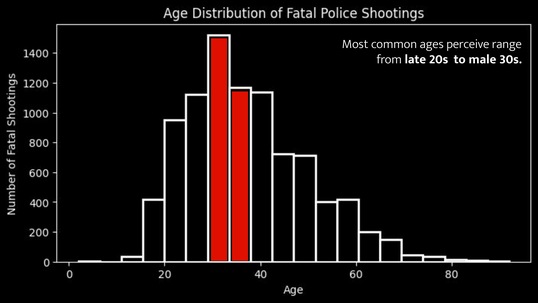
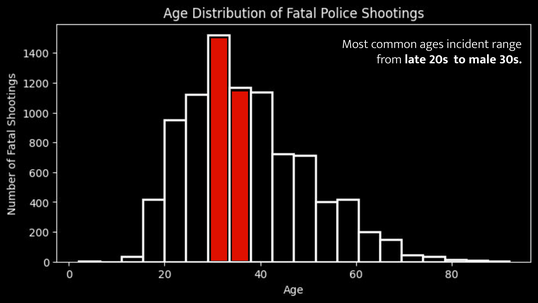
perceive: perceive -> incident
